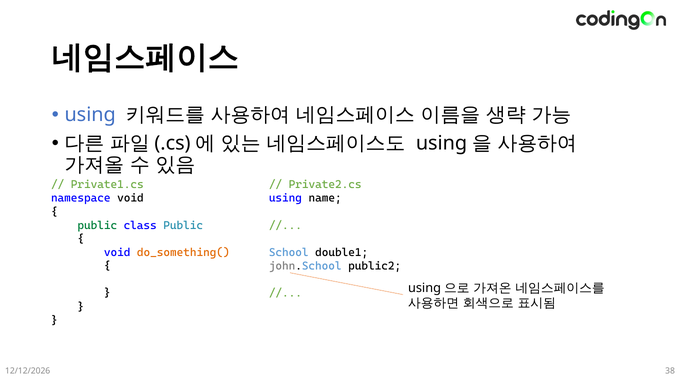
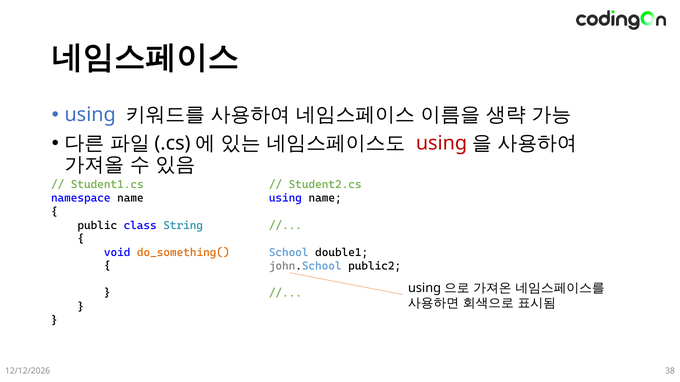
using at (442, 143) colour: black -> red
Private1.cs: Private1.cs -> Student1.cs
Private2.cs: Private2.cs -> Student2.cs
namespace void: void -> name
public at (97, 226) colour: green -> black
class Public: Public -> String
